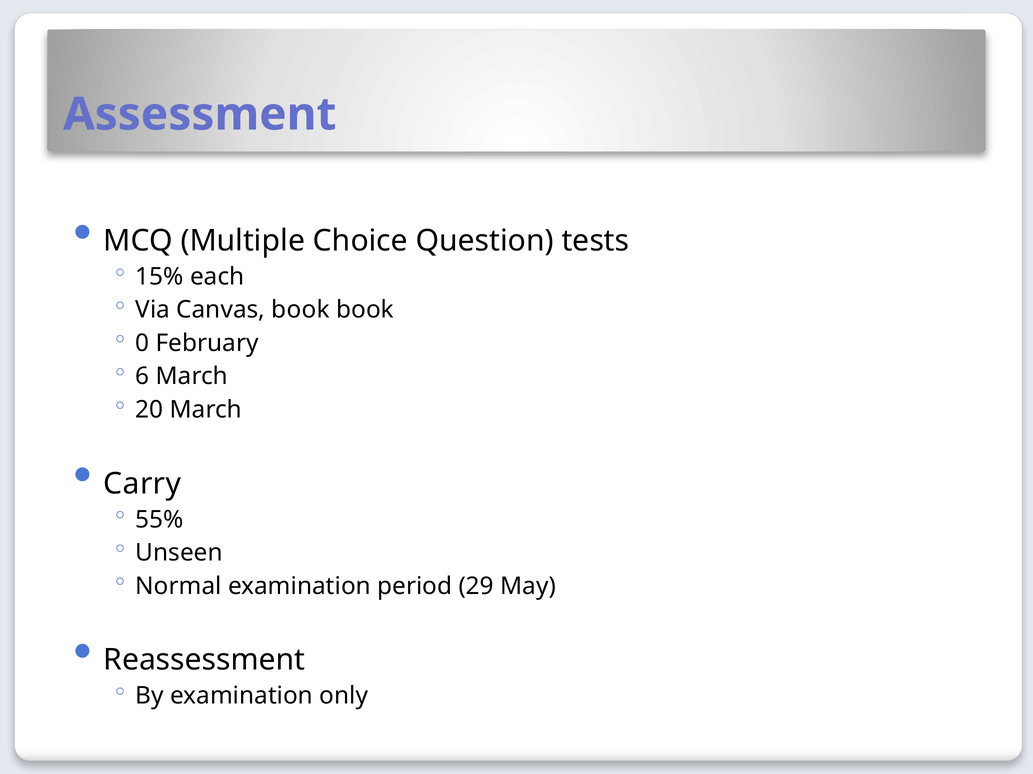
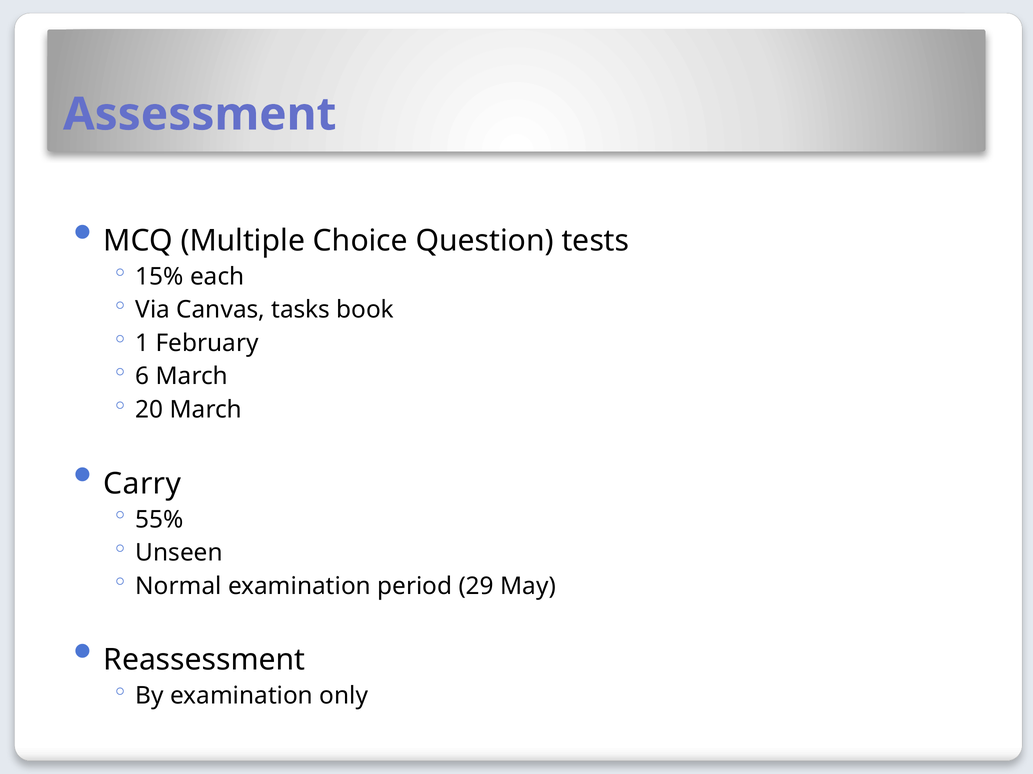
Canvas book: book -> tasks
0: 0 -> 1
